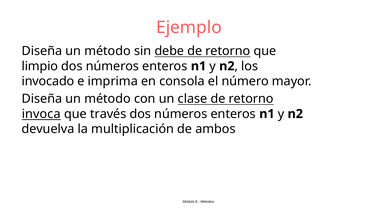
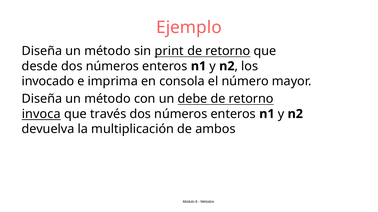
debe: debe -> print
limpio: limpio -> desde
clase: clase -> debe
